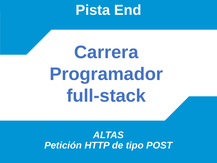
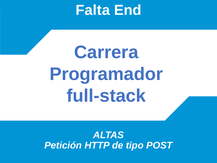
Pista: Pista -> Falta
